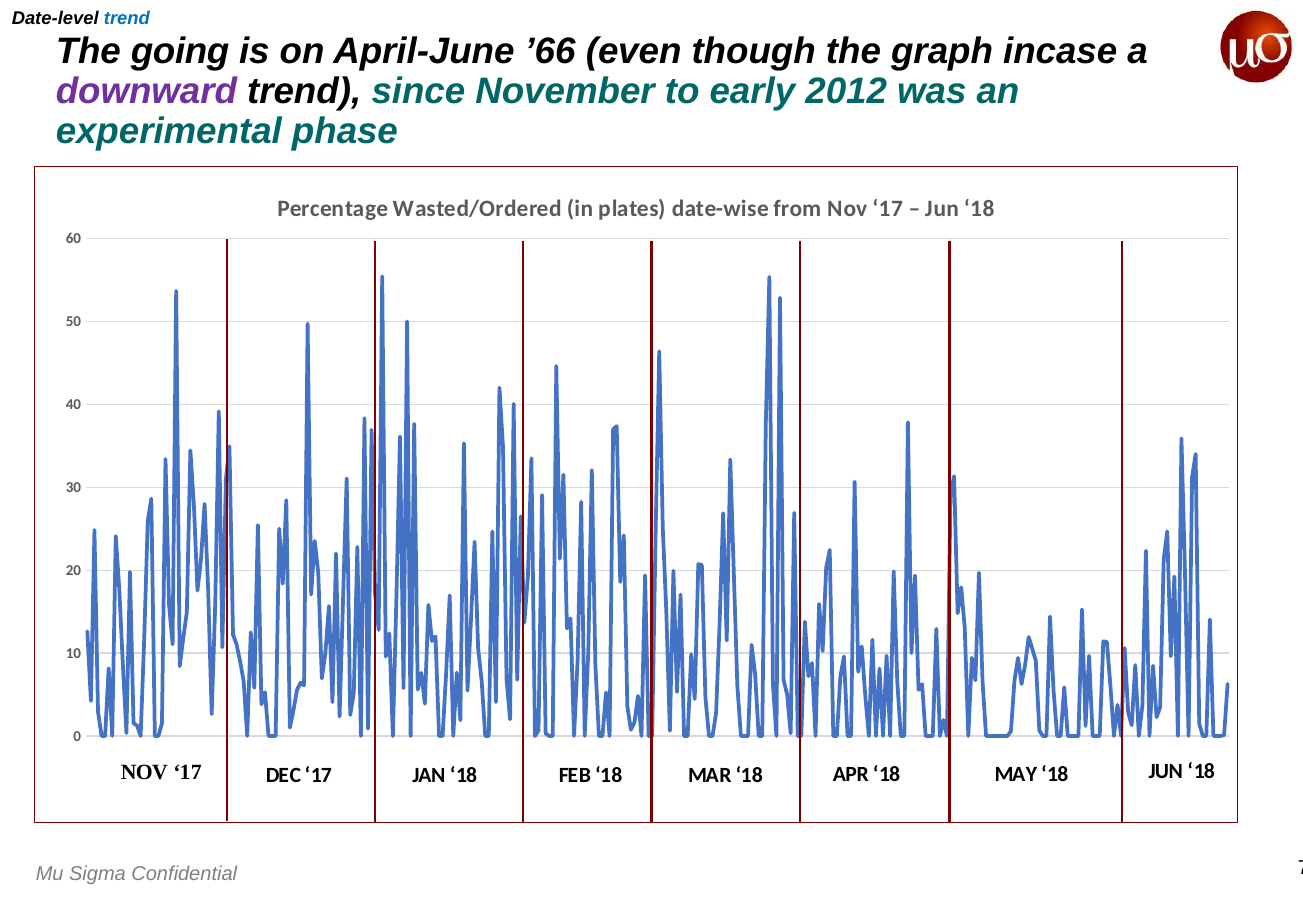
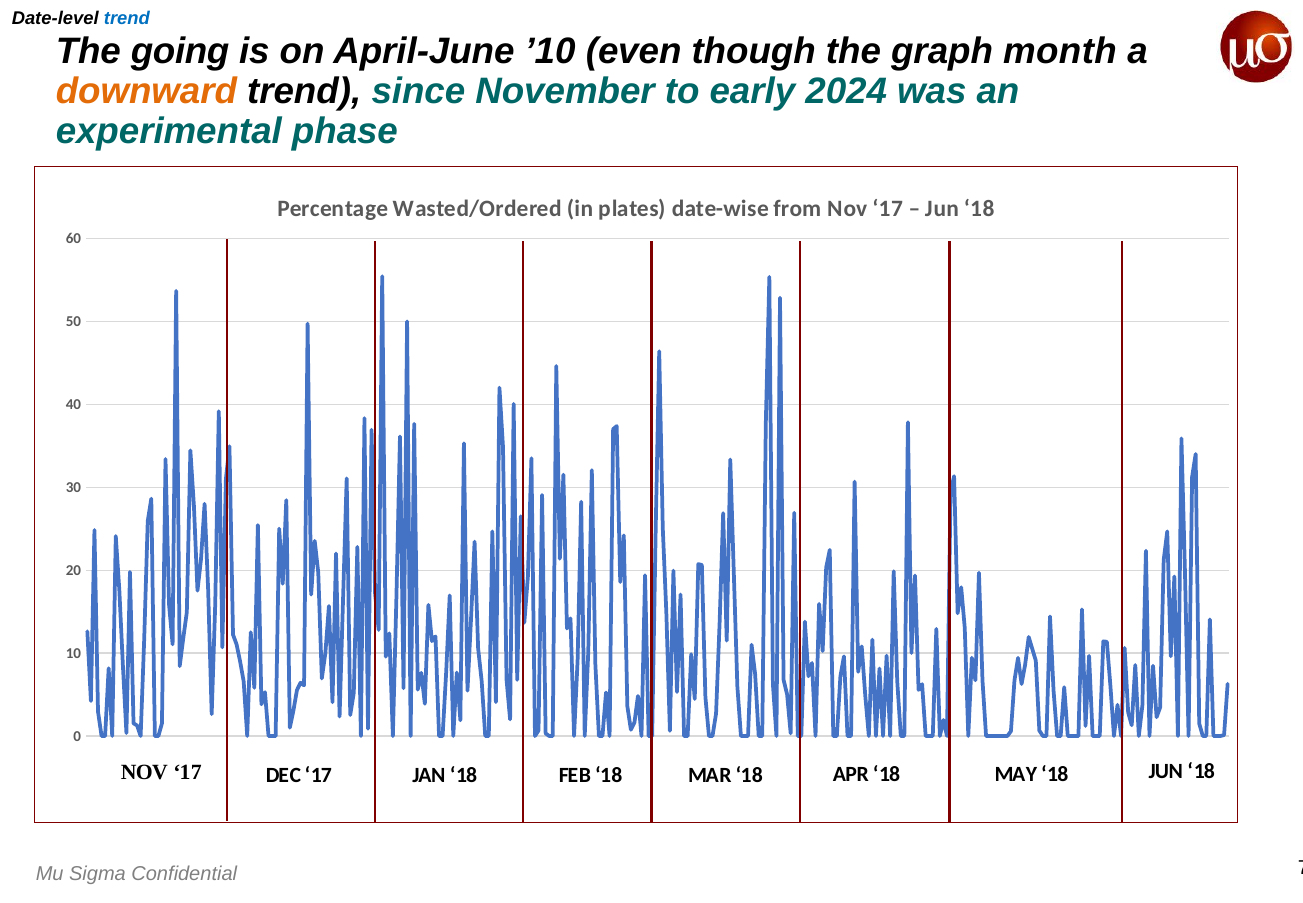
’66: ’66 -> ’10
incase: incase -> month
downward colour: purple -> orange
2012: 2012 -> 2024
